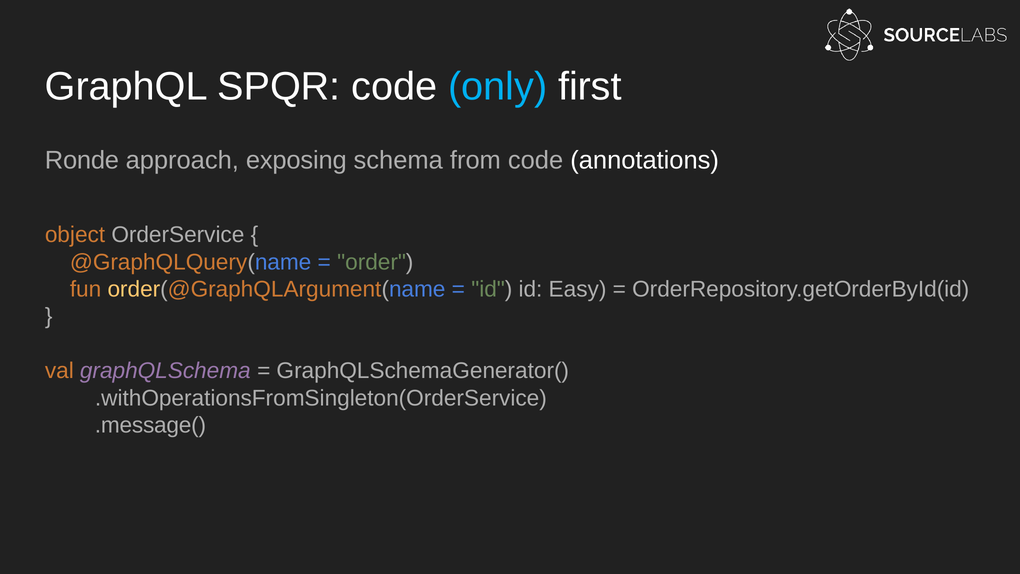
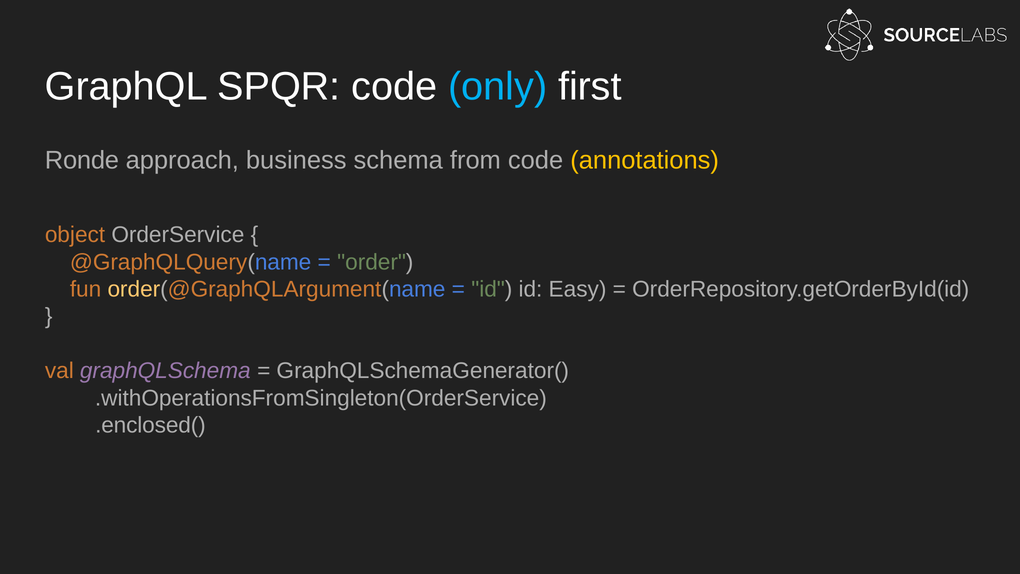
exposing: exposing -> business
annotations colour: white -> yellow
.message(: .message( -> .enclosed(
